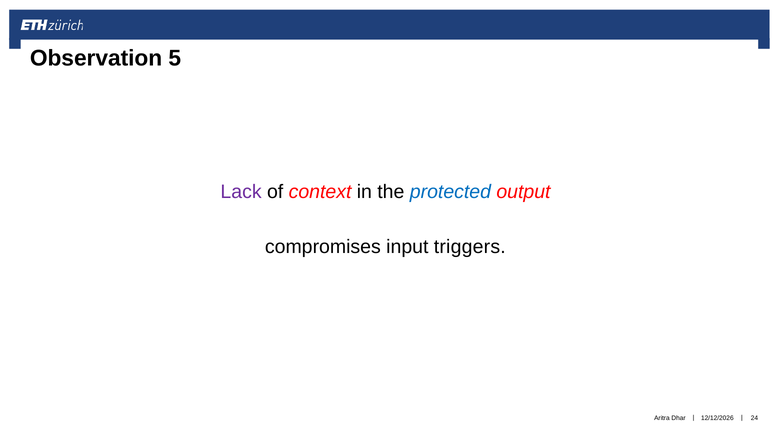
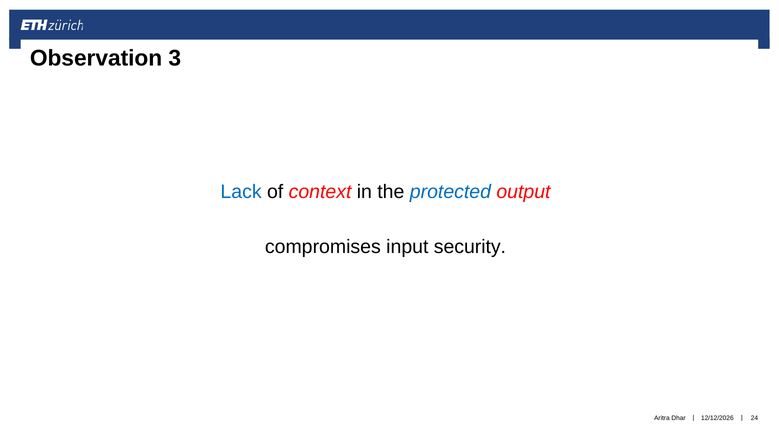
5: 5 -> 3
Lack colour: purple -> blue
triggers: triggers -> security
